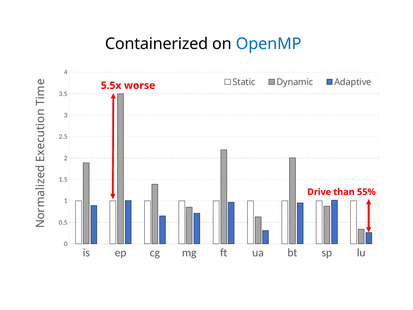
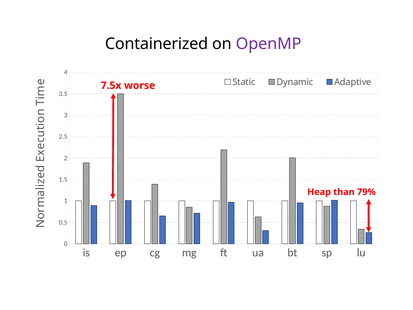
OpenMP colour: blue -> purple
5.5x: 5.5x -> 7.5x
Drive: Drive -> Heap
55%: 55% -> 79%
